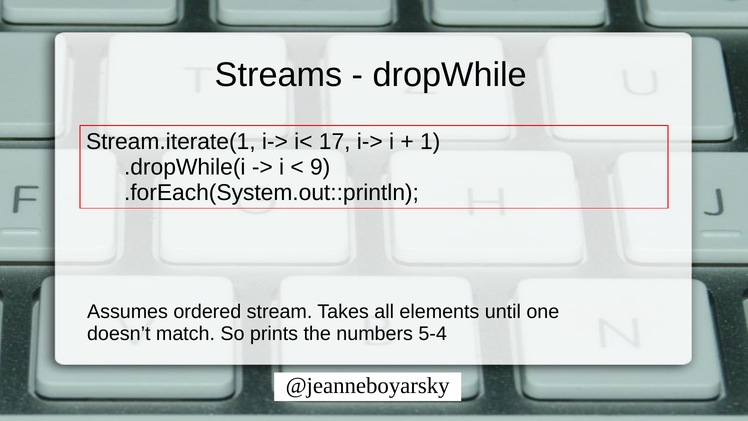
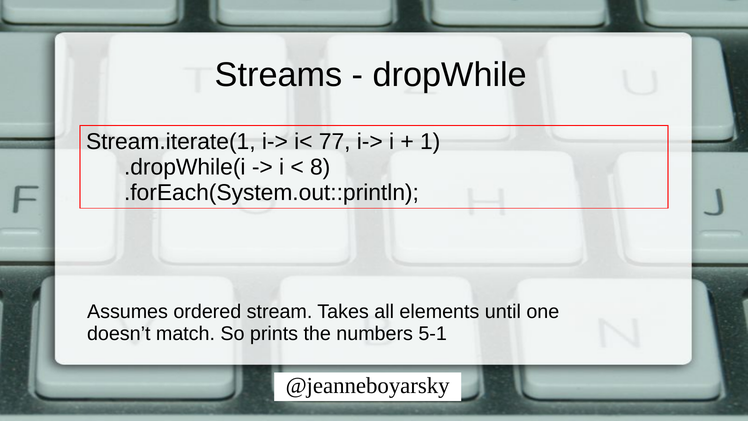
17: 17 -> 77
9: 9 -> 8
5-4: 5-4 -> 5-1
